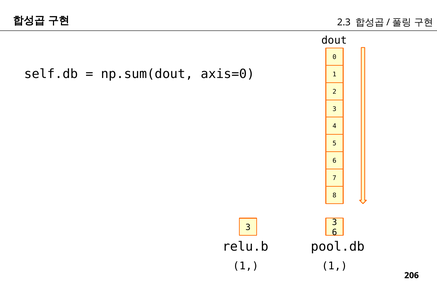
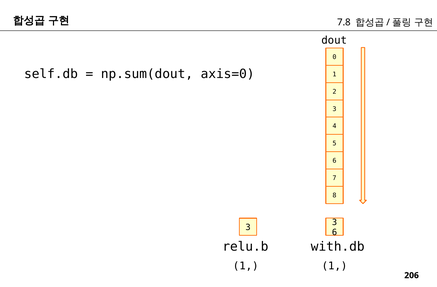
2.3: 2.3 -> 7.8
pool.db: pool.db -> with.db
